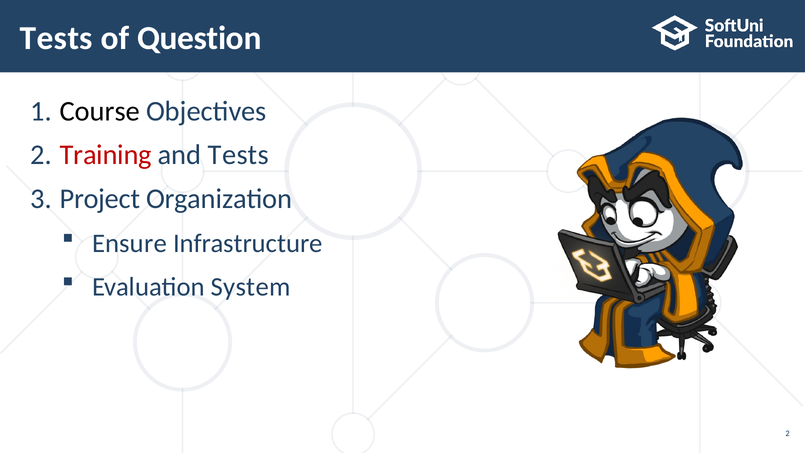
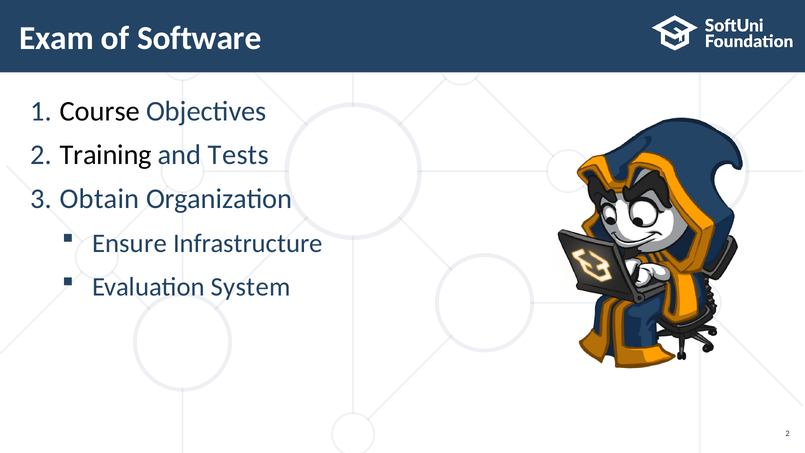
Tests at (56, 38): Tests -> Exam
Question: Question -> Software
Training colour: red -> black
Project: Project -> Obtain
